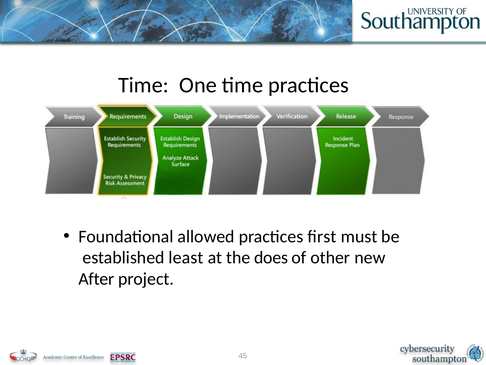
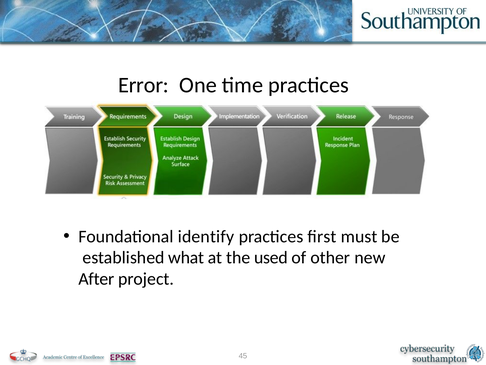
Time at (143, 85): Time -> Error
allowed: allowed -> identify
least: least -> what
does: does -> used
